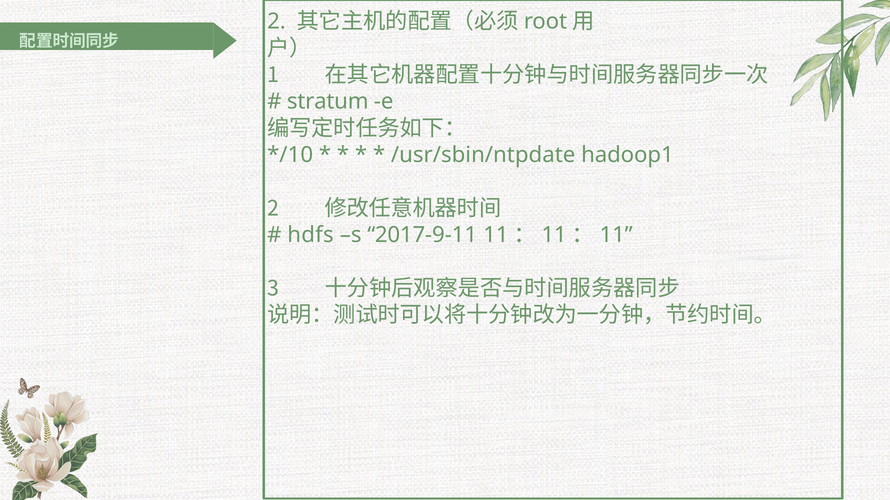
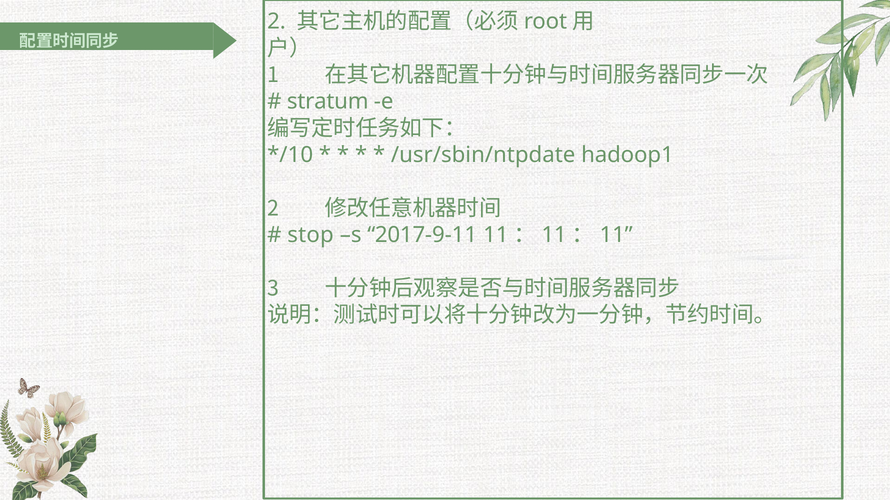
hdfs: hdfs -> stop
